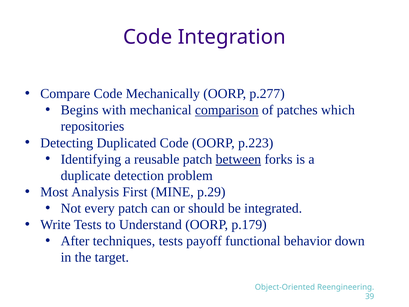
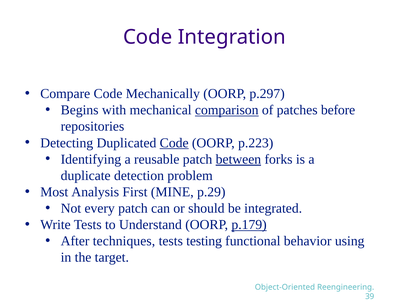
p.277: p.277 -> p.297
which: which -> before
Code at (174, 143) underline: none -> present
p.179 underline: none -> present
payoff: payoff -> testing
down: down -> using
